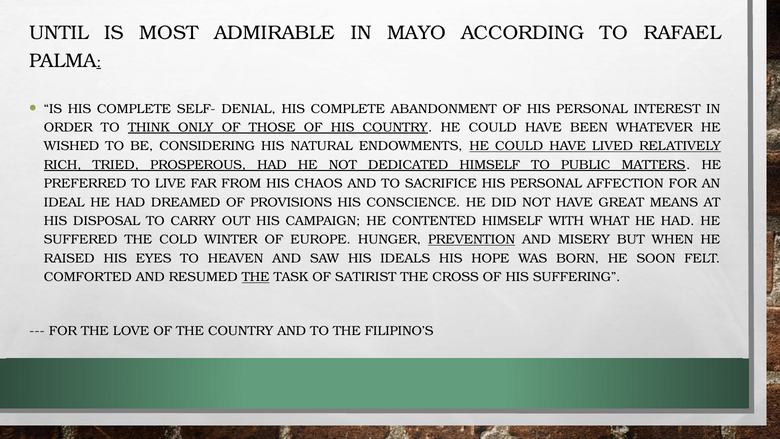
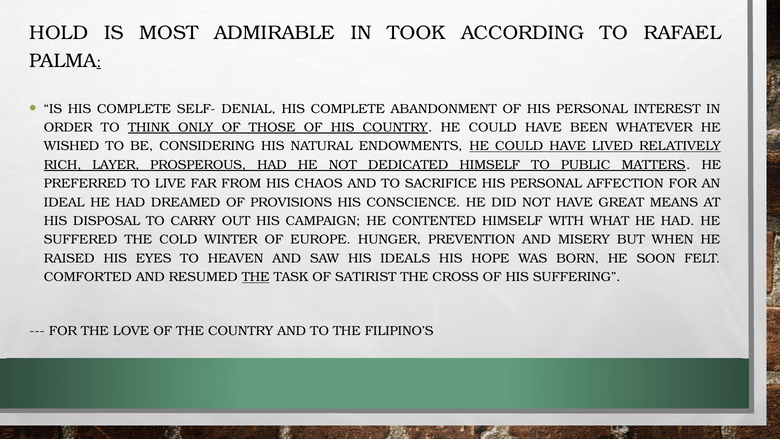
UNTIL: UNTIL -> HOLD
MAYO: MAYO -> TOOK
TRIED: TRIED -> LAYER
PREVENTION underline: present -> none
